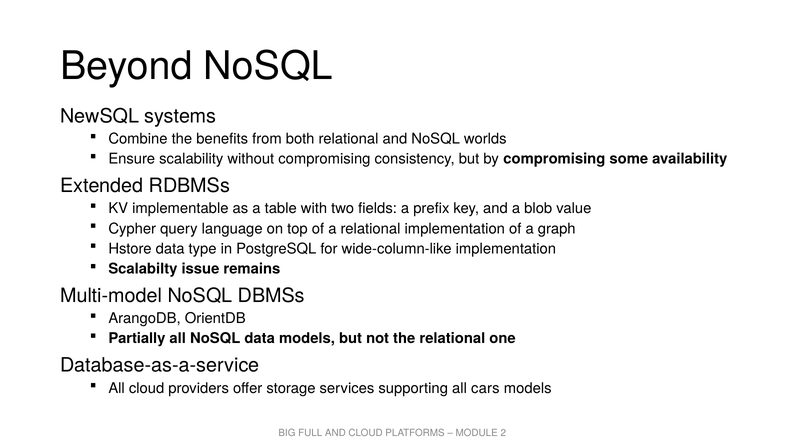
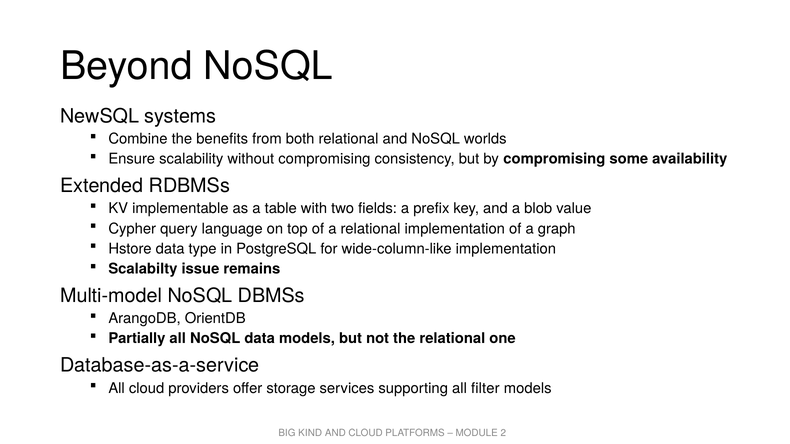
cars: cars -> filter
FULL: FULL -> KIND
